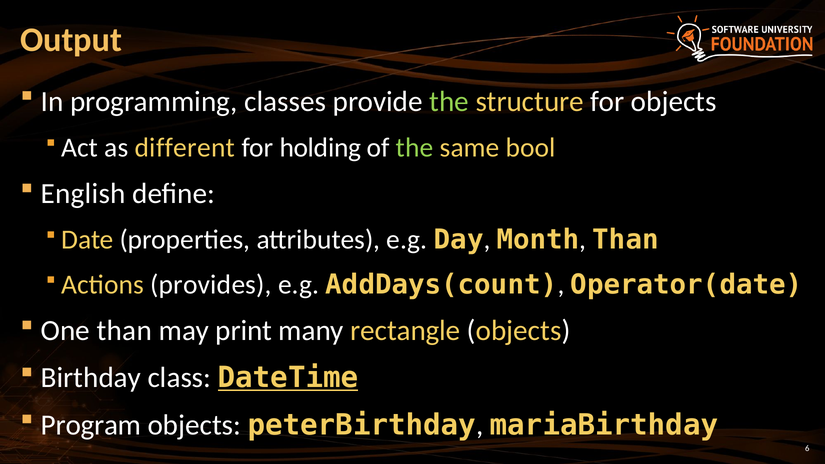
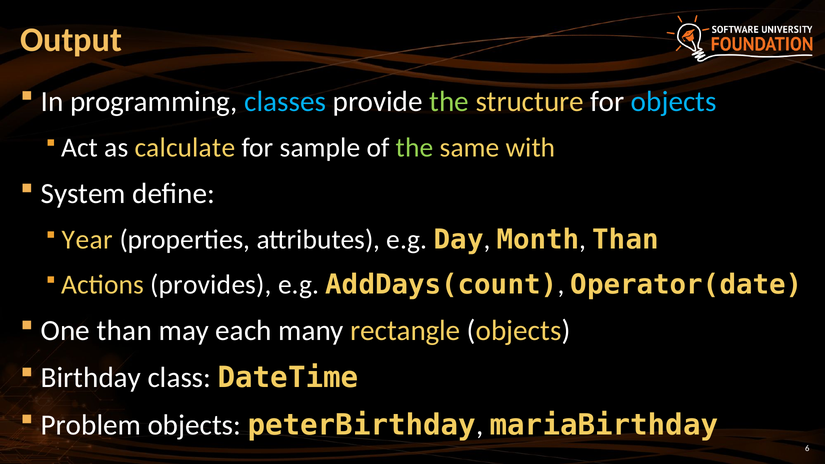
classes colour: white -> light blue
objects at (674, 102) colour: white -> light blue
different: different -> calculate
holding: holding -> sample
bool: bool -> with
English: English -> System
Date: Date -> Year
print: print -> each
DateTime underline: present -> none
Program: Program -> Problem
